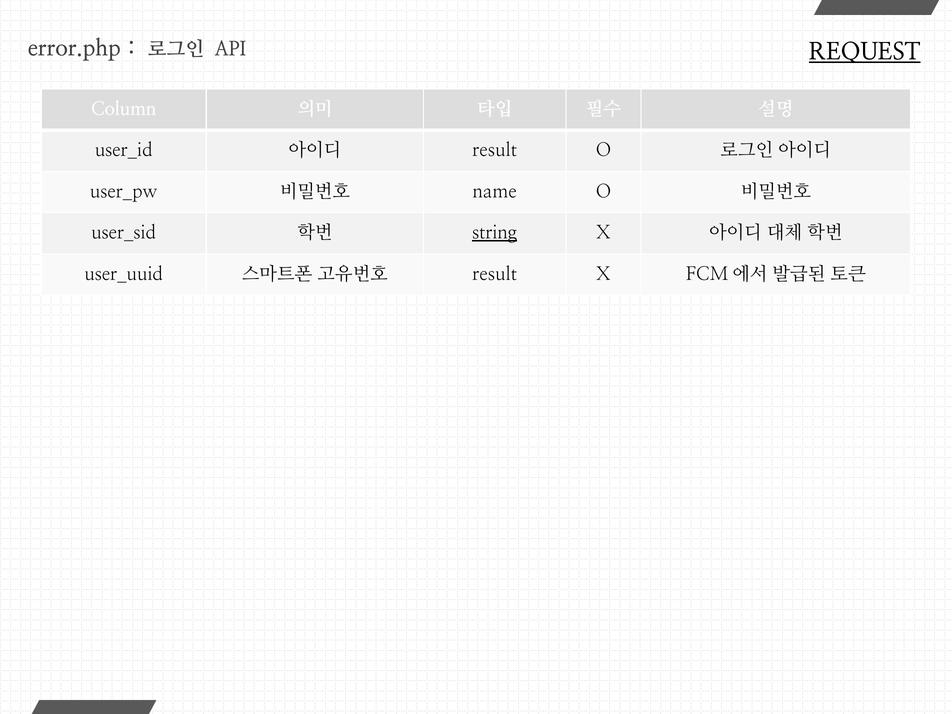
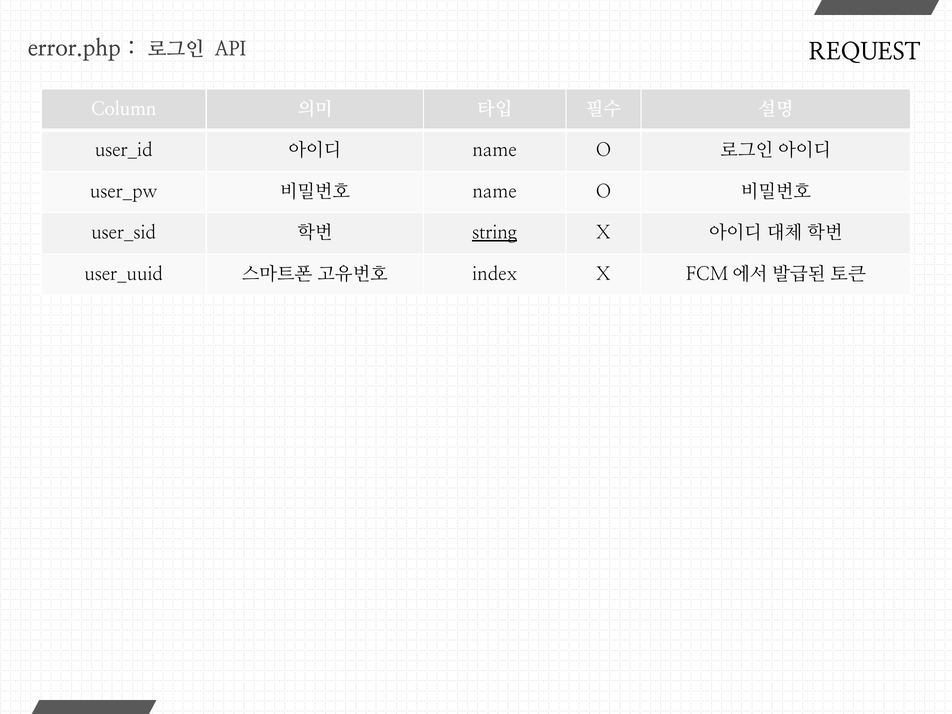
REQUEST underline: present -> none
result at (495, 150): result -> name
result at (495, 274): result -> index
